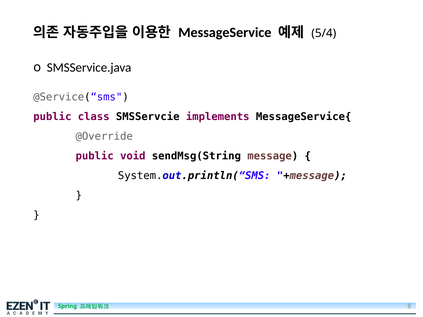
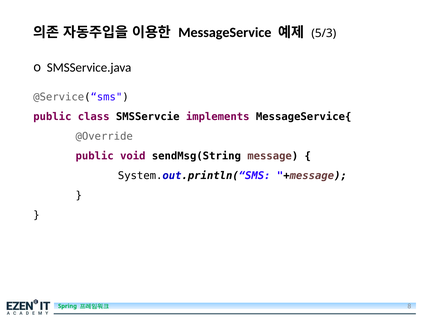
5/4: 5/4 -> 5/3
